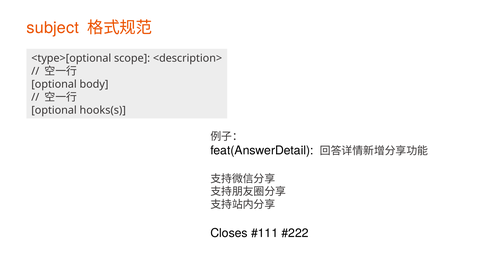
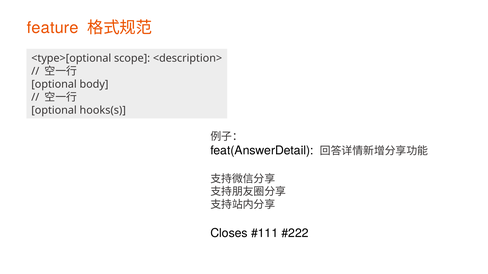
subject: subject -> feature
